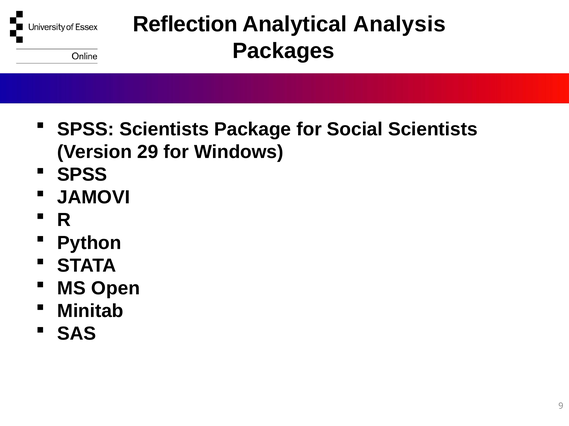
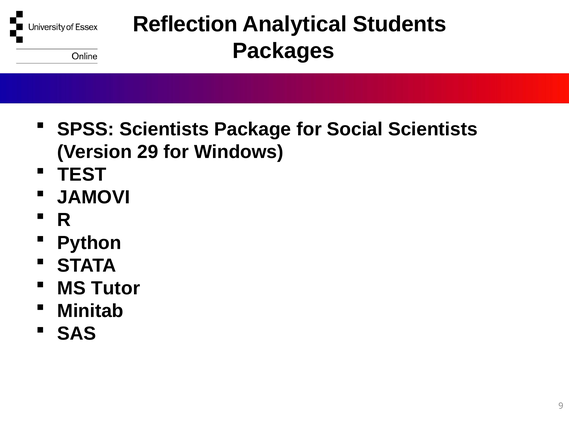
Analysis: Analysis -> Students
SPSS at (82, 175): SPSS -> TEST
Open: Open -> Tutor
